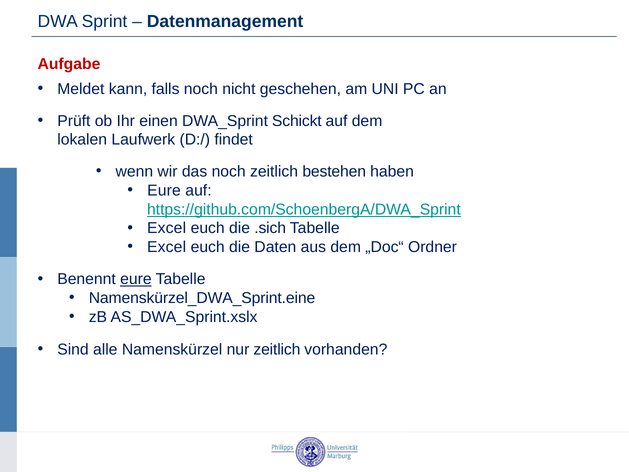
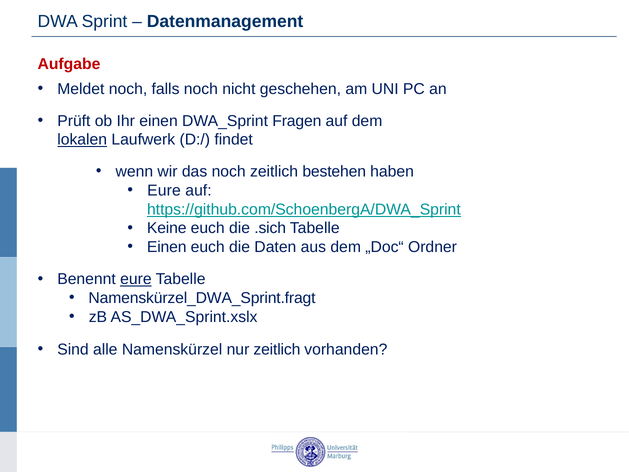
Meldet kann: kann -> noch
Schickt: Schickt -> Fragen
lokalen underline: none -> present
Excel at (167, 228): Excel -> Keine
Excel at (167, 247): Excel -> Einen
Namenskürzel_DWA_Sprint.eine: Namenskürzel_DWA_Sprint.eine -> Namenskürzel_DWA_Sprint.fragt
